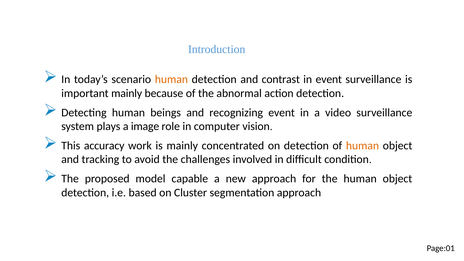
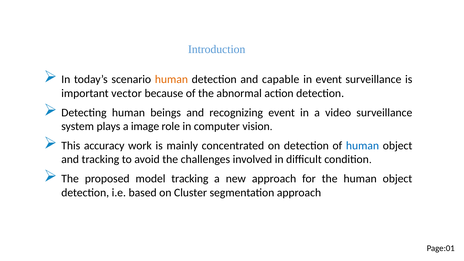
contrast: contrast -> capable
important mainly: mainly -> vector
human at (363, 146) colour: orange -> blue
model capable: capable -> tracking
